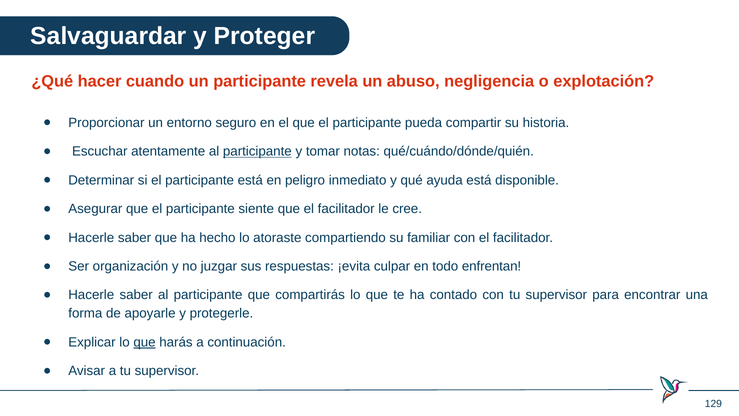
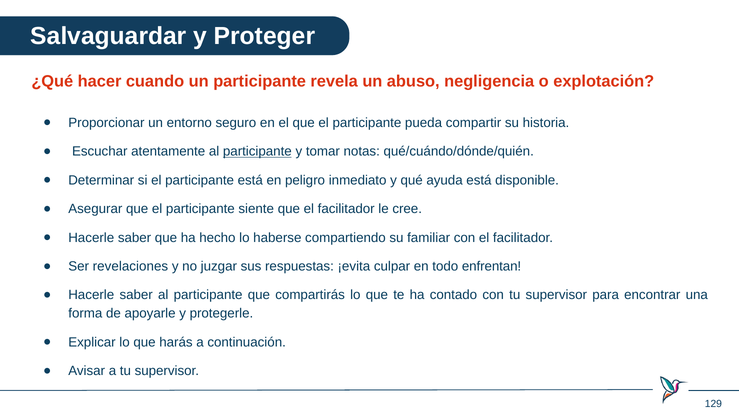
atoraste: atoraste -> haberse
organización: organización -> revelaciones
que at (145, 342) underline: present -> none
